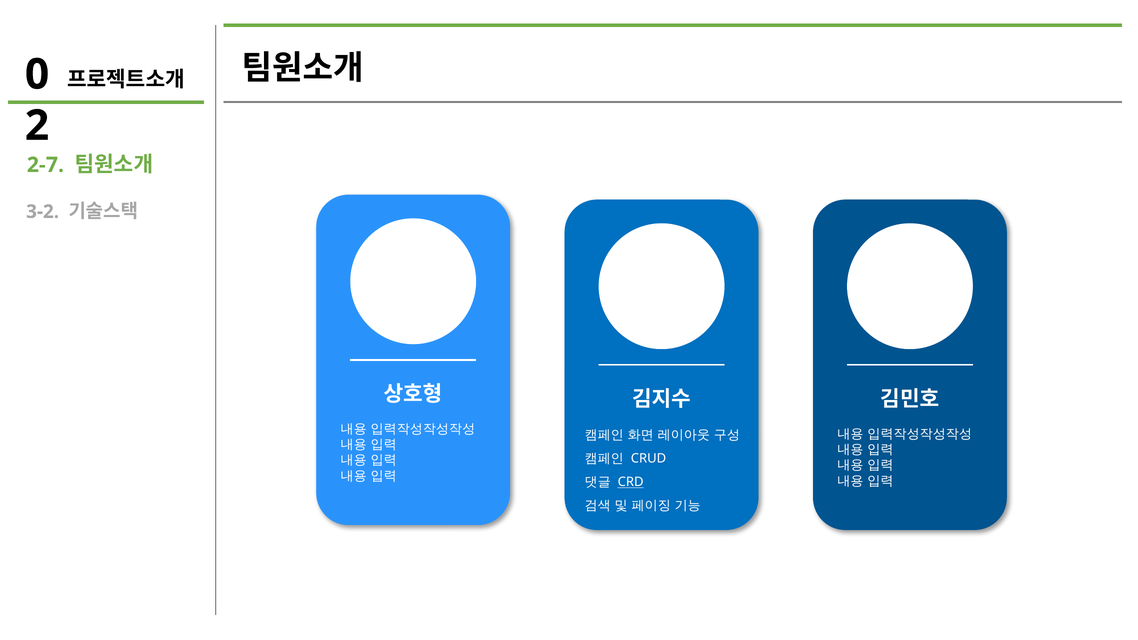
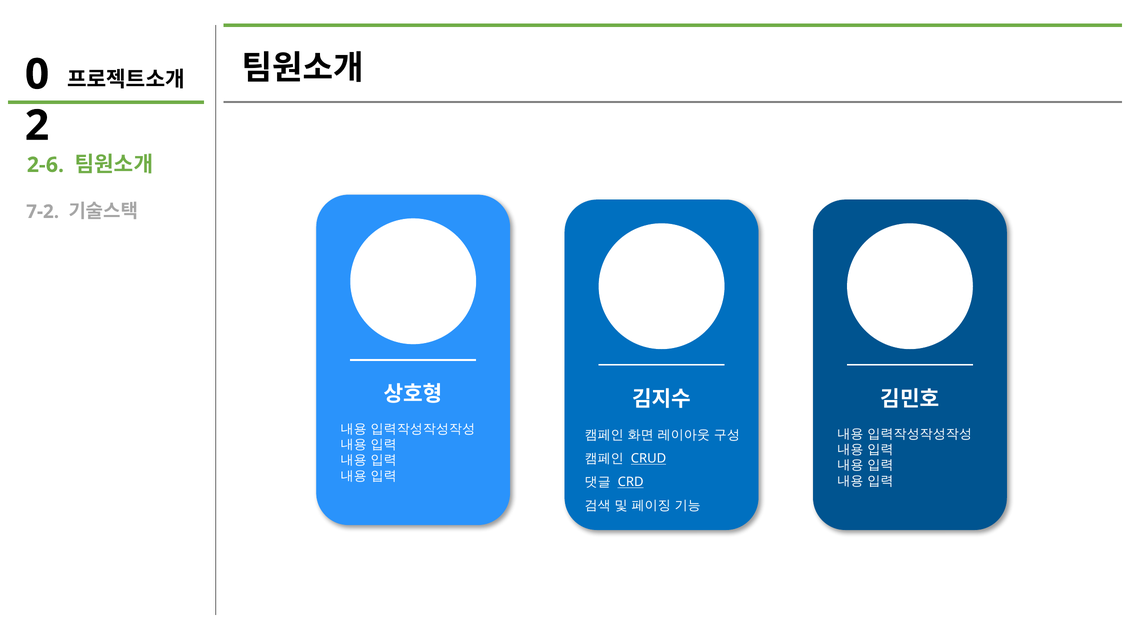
2-7: 2-7 -> 2-6
3-2: 3-2 -> 7-2
CRUD underline: none -> present
